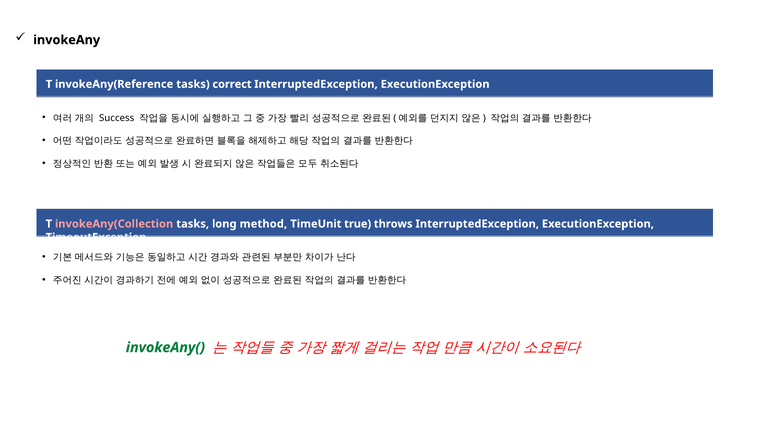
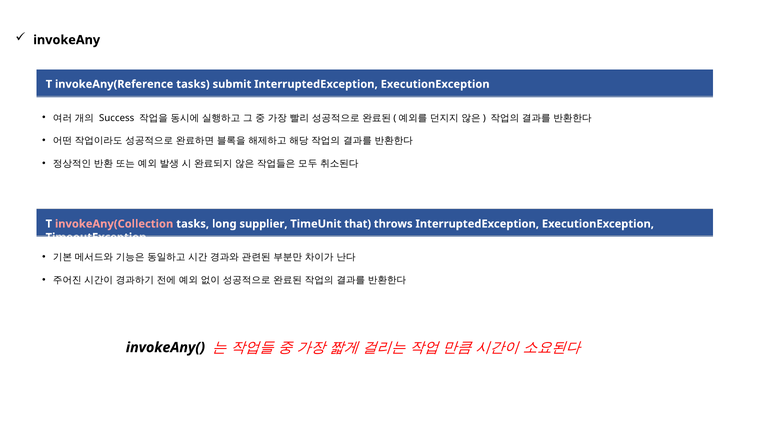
correct: correct -> submit
method: method -> supplier
true: true -> that
invokeAny( colour: green -> black
